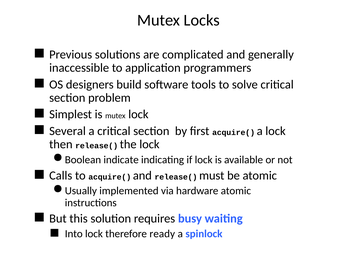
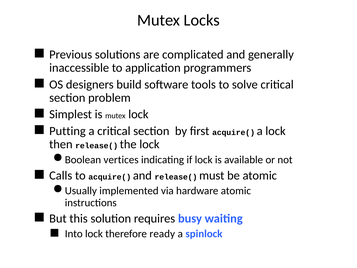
Several: Several -> Putting
indicate: indicate -> vertices
